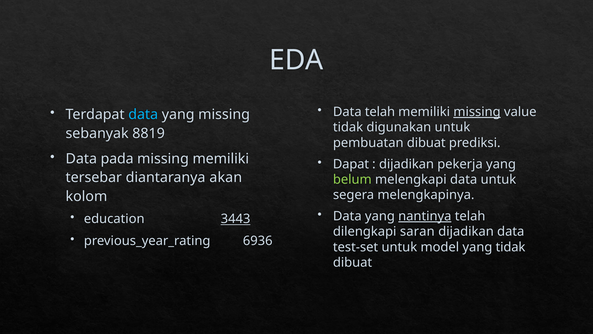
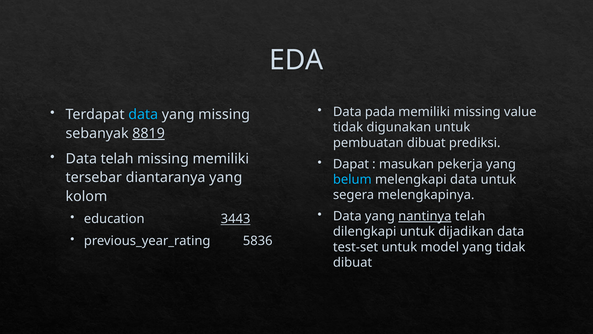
Data telah: telah -> pada
missing at (477, 112) underline: present -> none
8819 underline: none -> present
Data pada: pada -> telah
dijadikan at (406, 164): dijadikan -> masukan
diantaranya akan: akan -> yang
belum colour: light green -> light blue
dilengkapi saran: saran -> untuk
6936: 6936 -> 5836
